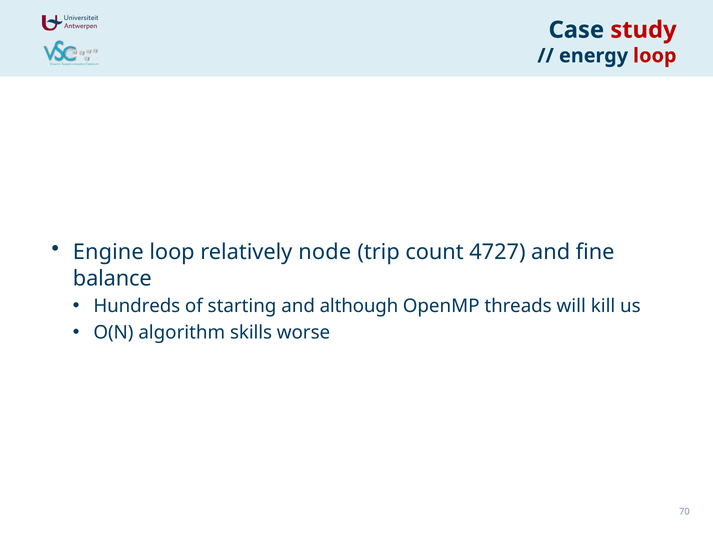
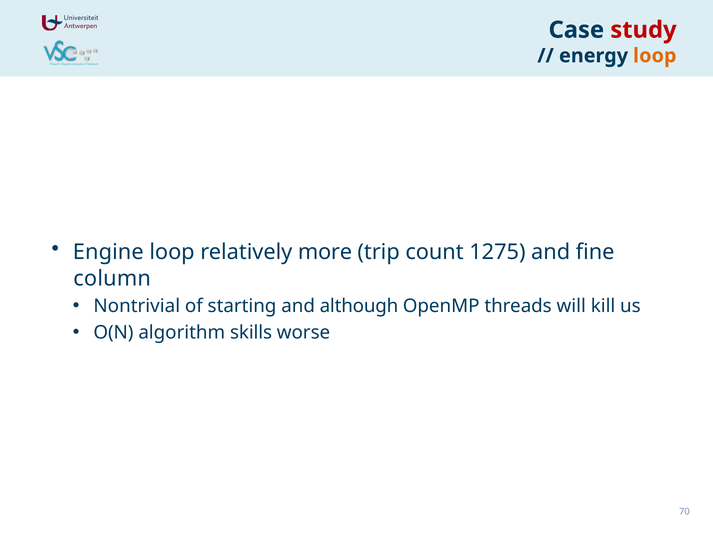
loop at (655, 56) colour: red -> orange
node: node -> more
4727: 4727 -> 1275
balance: balance -> column
Hundreds: Hundreds -> Nontrivial
